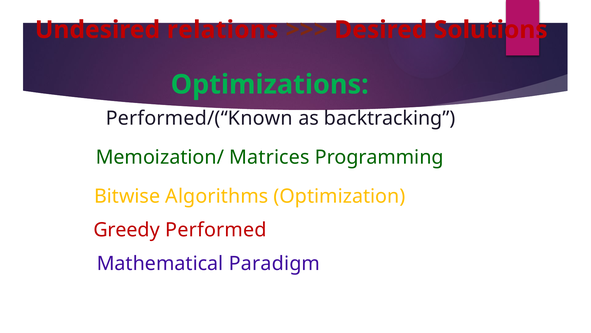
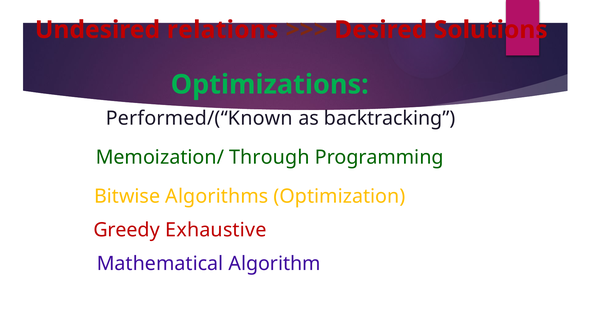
Matrices: Matrices -> Through
Performed: Performed -> Exhaustive
Paradigm: Paradigm -> Algorithm
